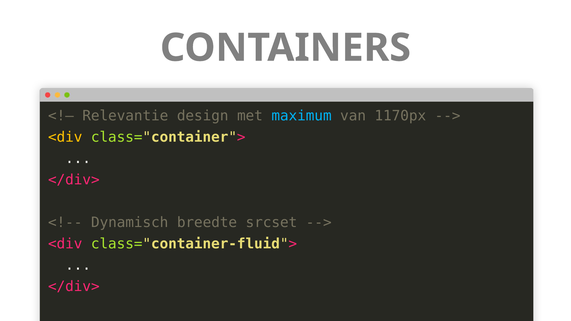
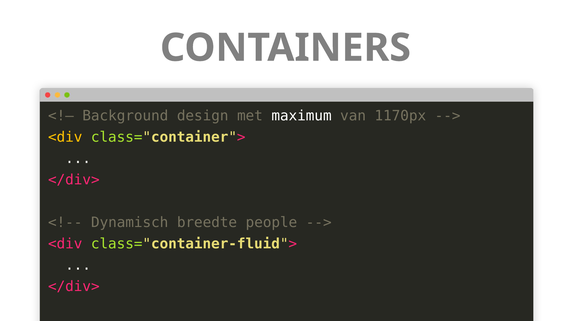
Relevantie: Relevantie -> Background
maximum colour: light blue -> white
srcset: srcset -> people
